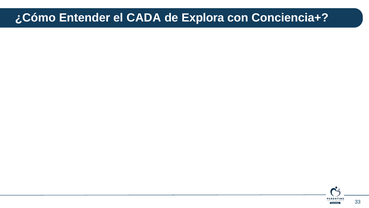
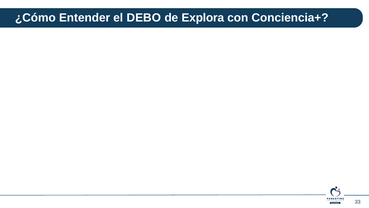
CADA: CADA -> DEBO
